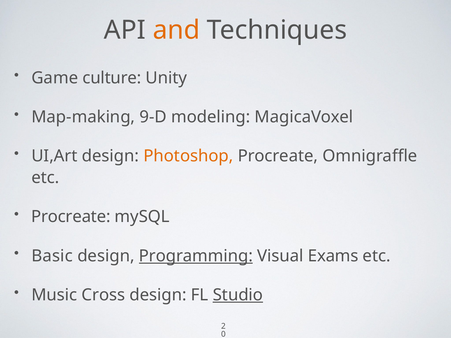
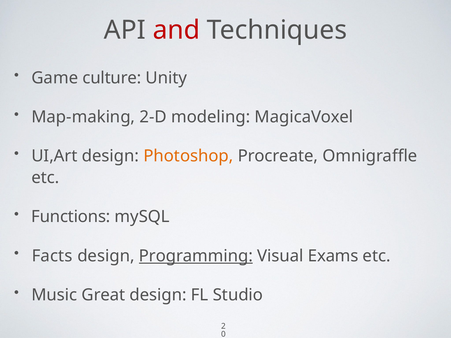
and colour: orange -> red
9-D: 9-D -> 2-D
Procreate at (71, 217): Procreate -> Functions
Basic: Basic -> Facts
Cross: Cross -> Great
Studio underline: present -> none
